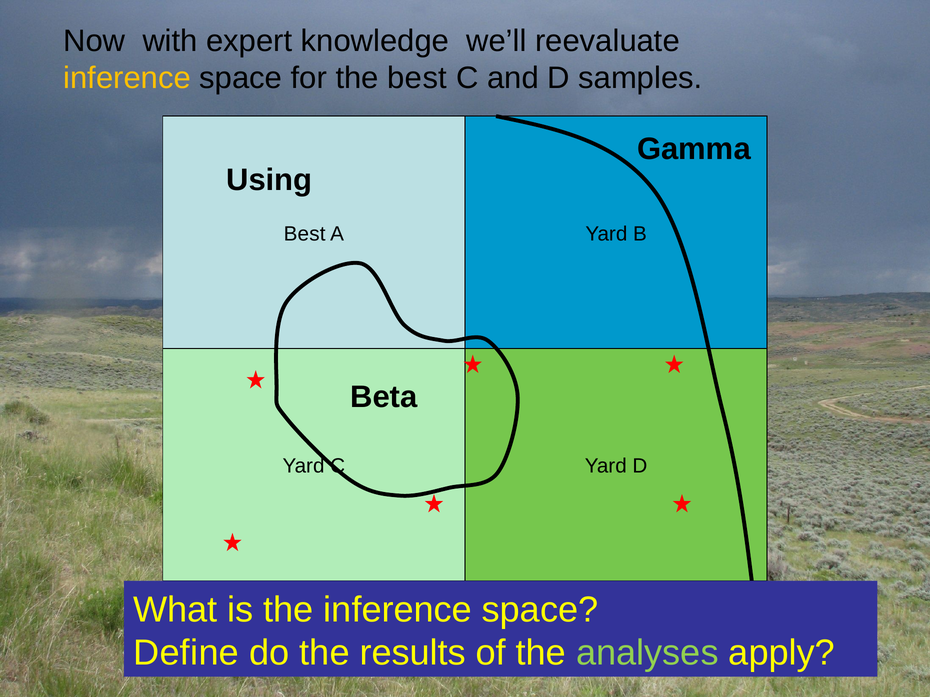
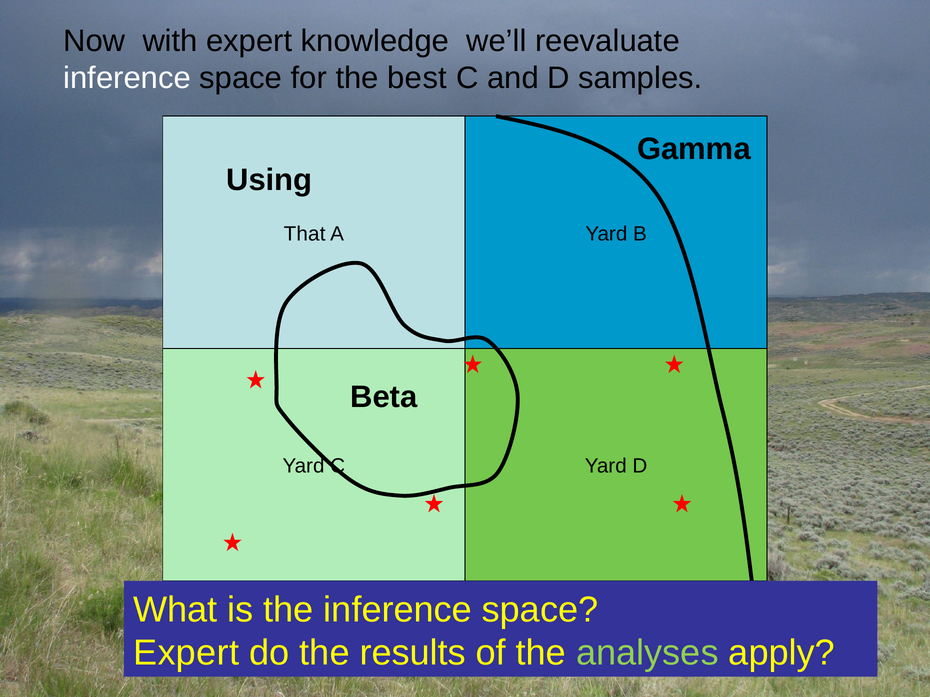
inference at (127, 78) colour: yellow -> white
Best at (305, 234): Best -> That
Define at (186, 653): Define -> Expert
